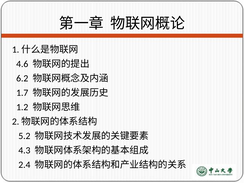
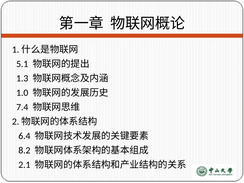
4.6: 4.6 -> 5.1
6.2: 6.2 -> 1.3
1.7: 1.7 -> 1.0
1.2: 1.2 -> 7.4
5.2: 5.2 -> 6.4
4.3: 4.3 -> 8.2
2.4: 2.4 -> 2.1
